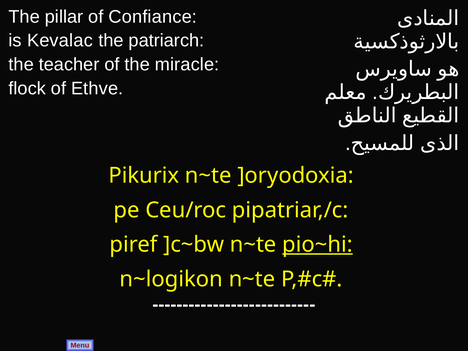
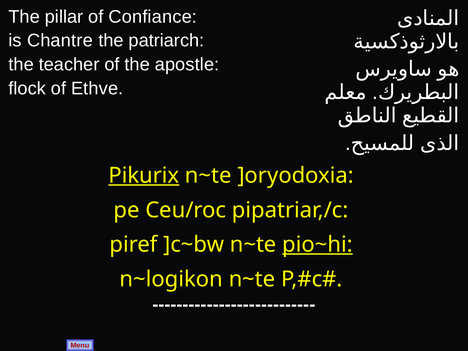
Kevalac: Kevalac -> Chantre
miracle: miracle -> apostle
Pikurix underline: none -> present
